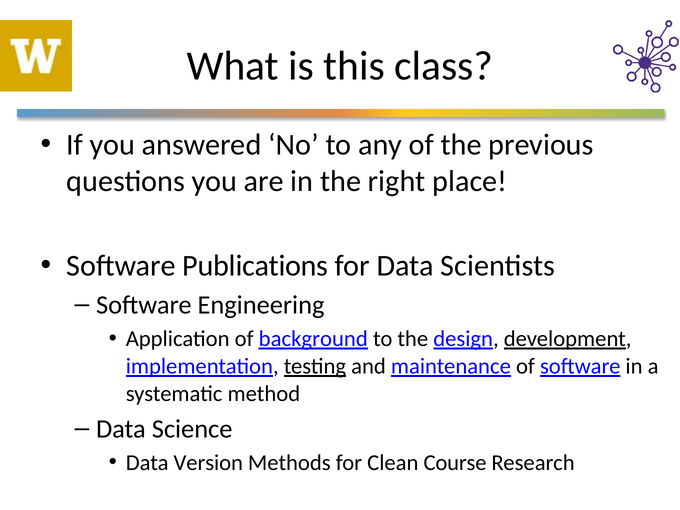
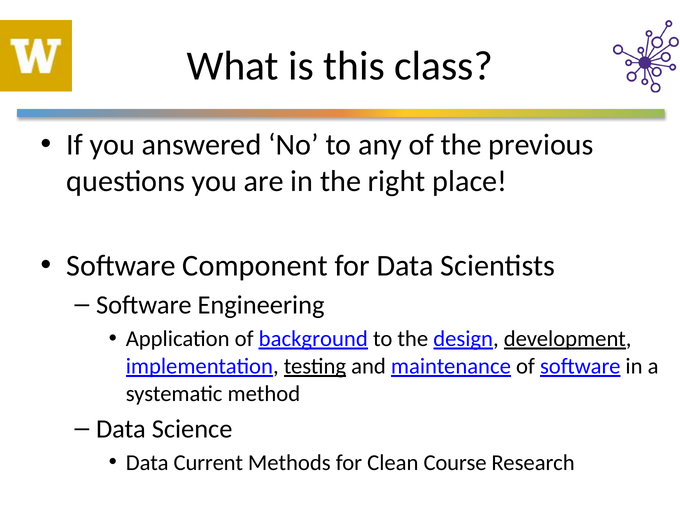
Publications: Publications -> Component
Version: Version -> Current
